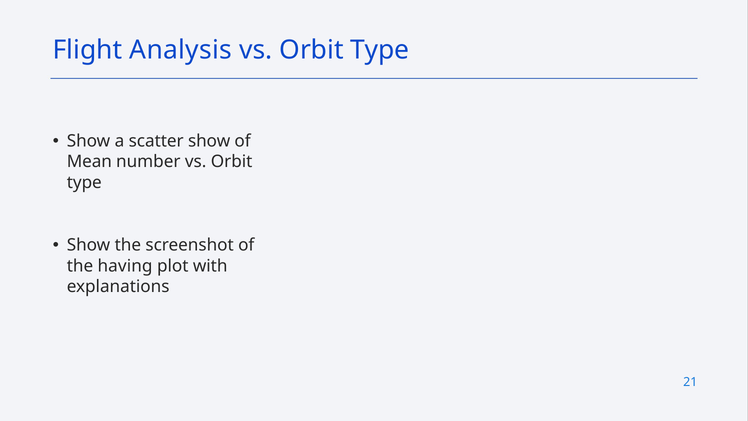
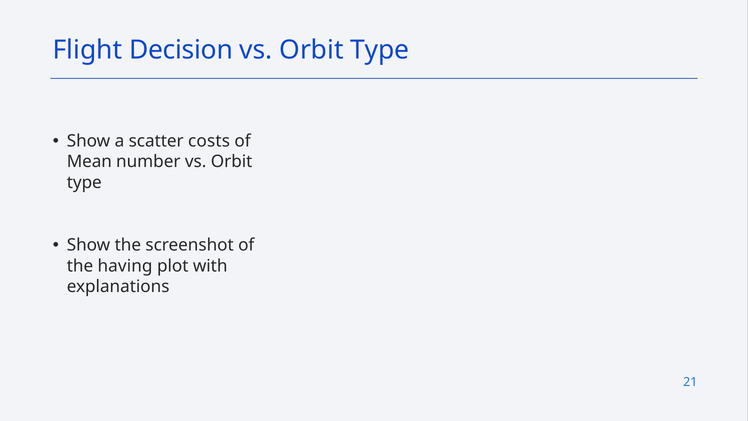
Analysis: Analysis -> Decision
scatter show: show -> costs
